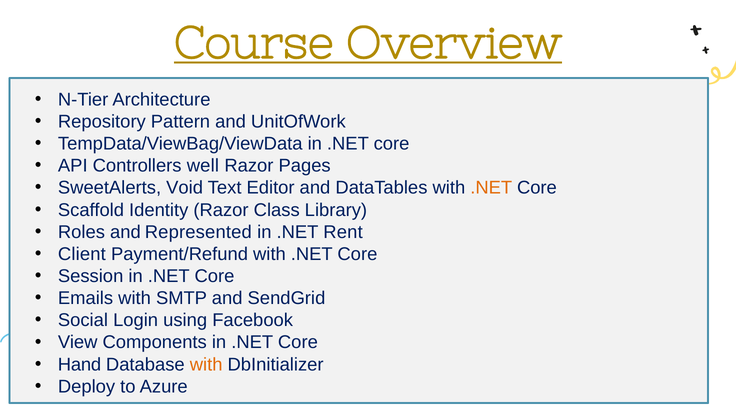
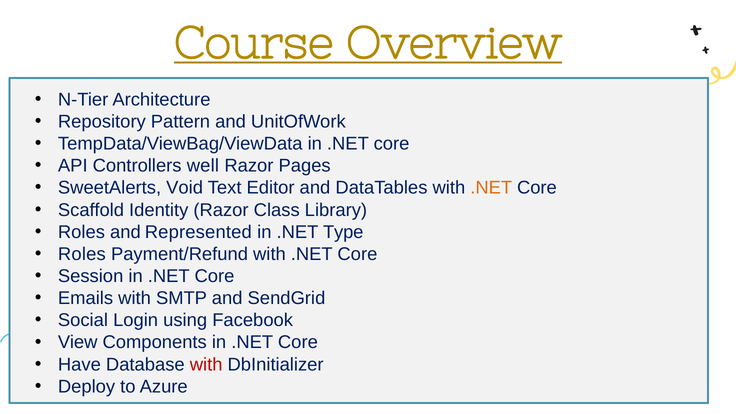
Rent: Rent -> Type
Client at (82, 254): Client -> Roles
Hand: Hand -> Have
with at (206, 365) colour: orange -> red
